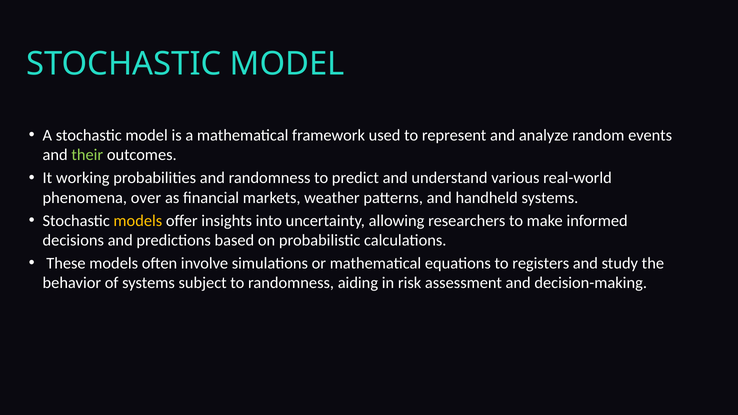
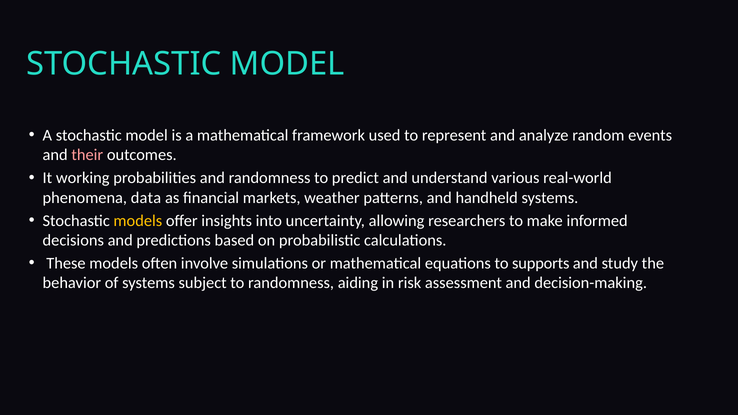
their colour: light green -> pink
over: over -> data
registers: registers -> supports
